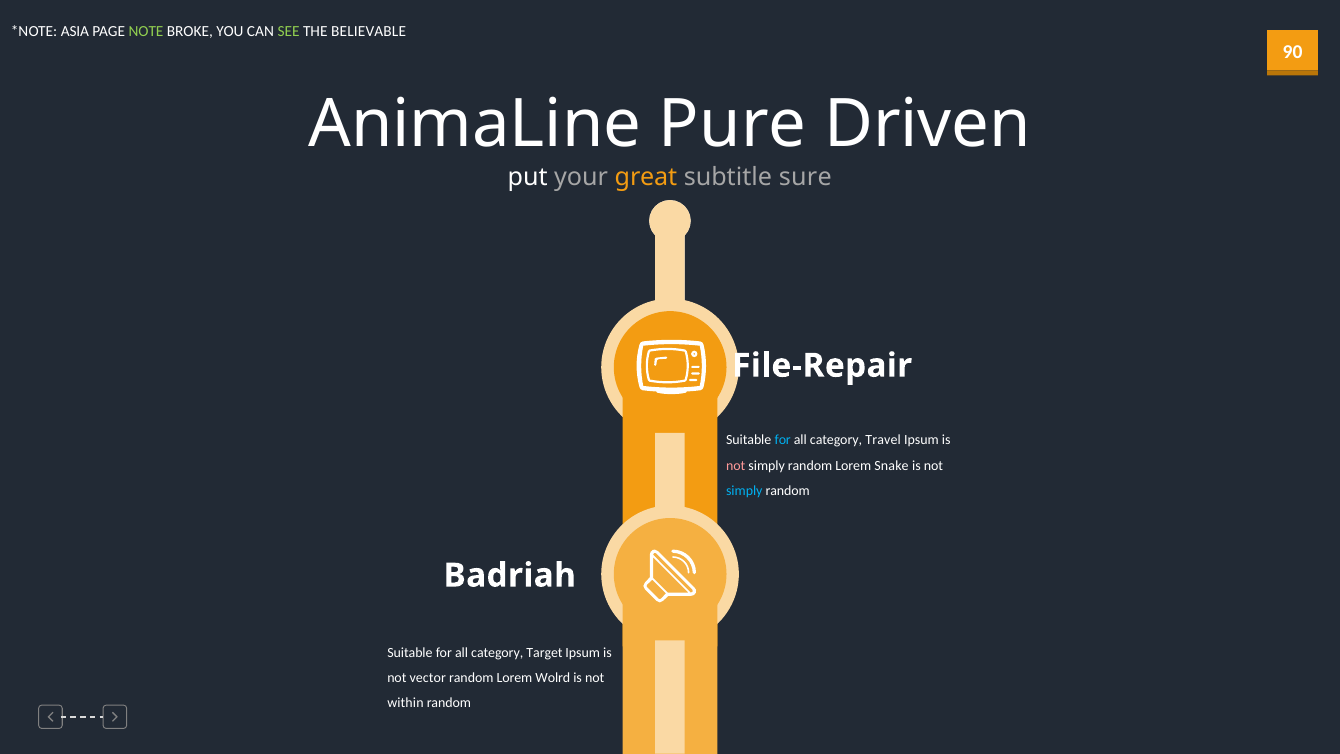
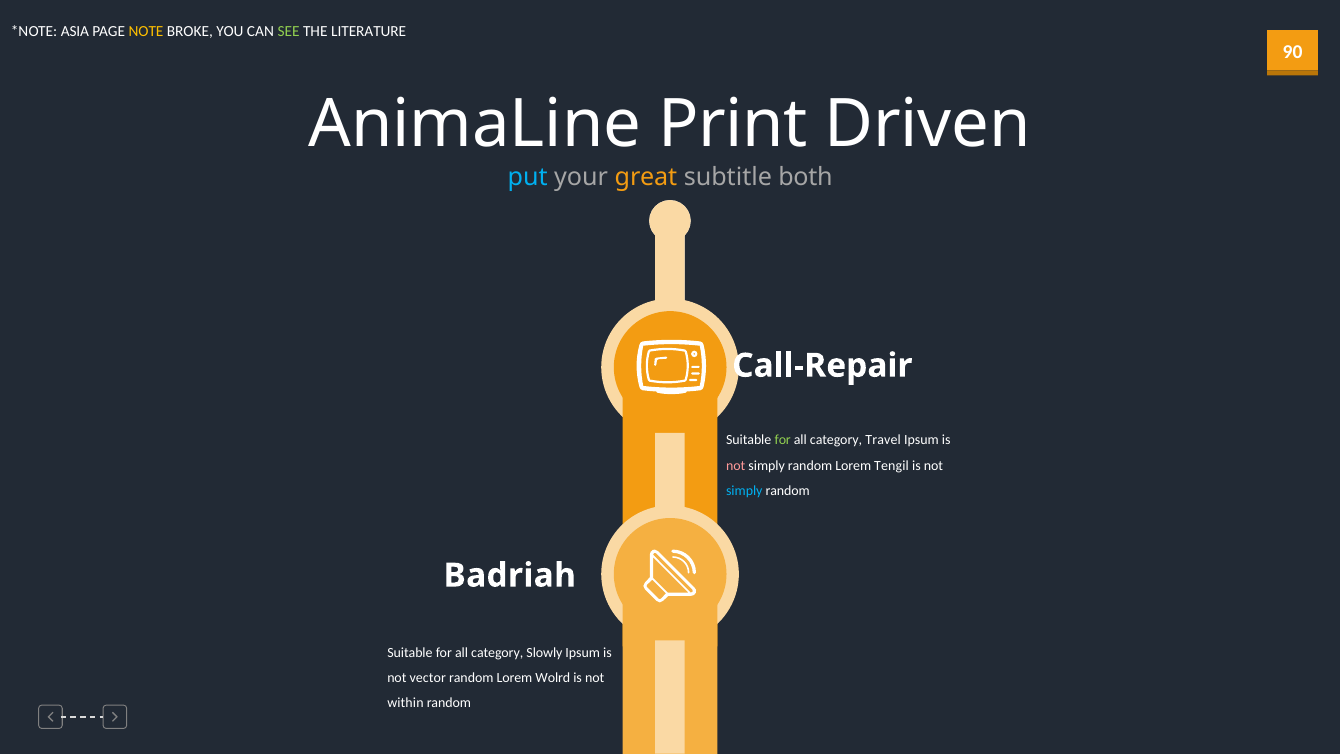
NOTE colour: light green -> yellow
BELIEVABLE: BELIEVABLE -> LITERATURE
Pure: Pure -> Print
put colour: white -> light blue
sure: sure -> both
File-Repair: File-Repair -> Call-Repair
for at (783, 440) colour: light blue -> light green
Snake: Snake -> Tengil
Target: Target -> Slowly
